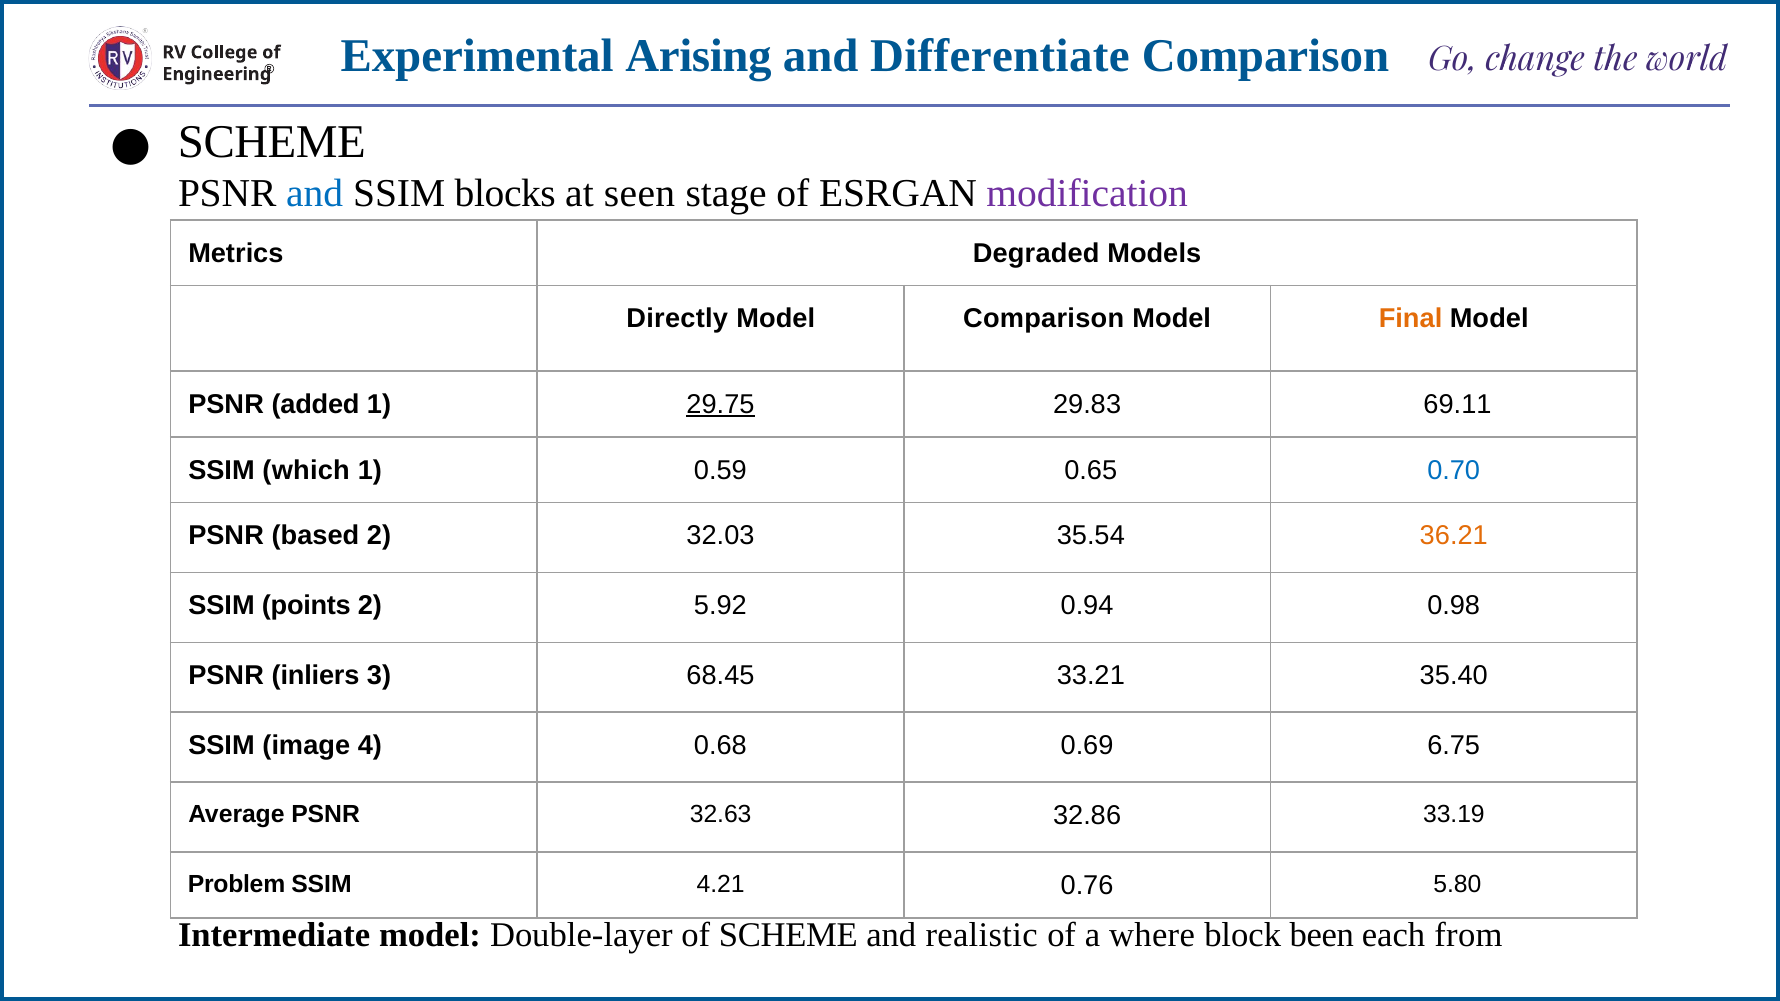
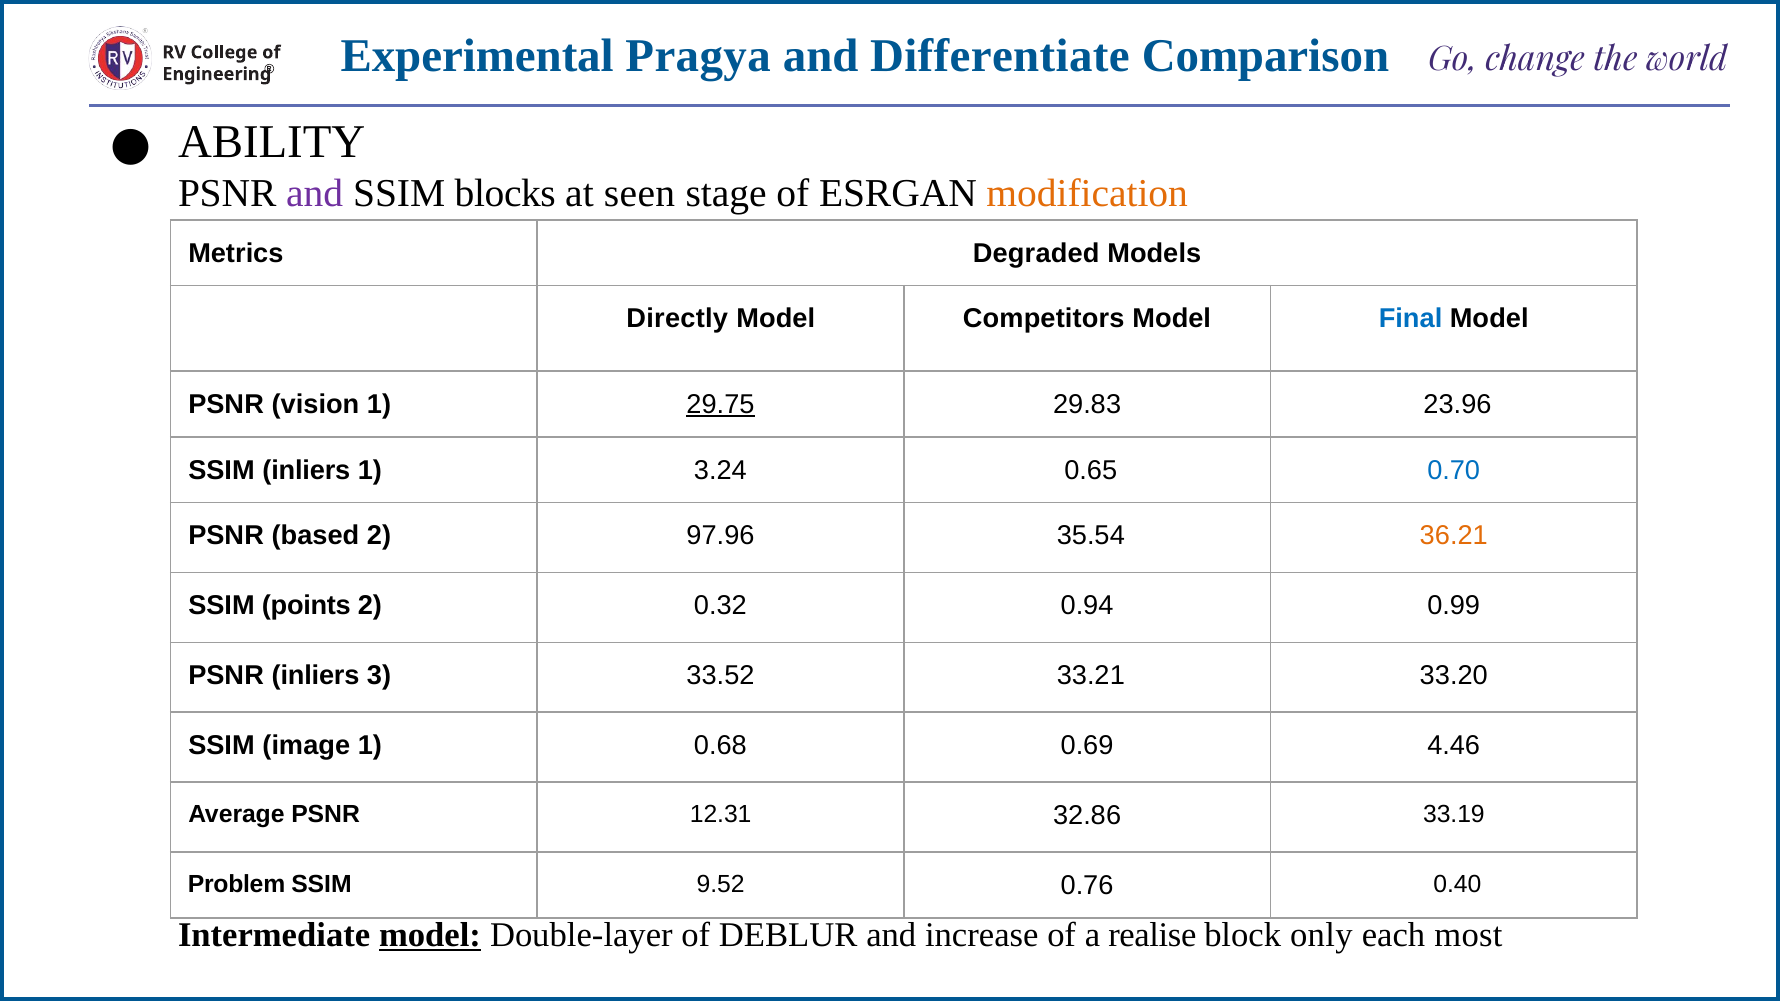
Arising: Arising -> Pragya
SCHEME at (272, 142): SCHEME -> ABILITY
and at (315, 194) colour: blue -> purple
modification colour: purple -> orange
Model Comparison: Comparison -> Competitors
Final colour: orange -> blue
added: added -> vision
69.11: 69.11 -> 23.96
SSIM which: which -> inliers
0.59: 0.59 -> 3.24
32.03: 32.03 -> 97.96
5.92: 5.92 -> 0.32
0.98: 0.98 -> 0.99
68.45: 68.45 -> 33.52
35.40: 35.40 -> 33.20
image 4: 4 -> 1
6.75: 6.75 -> 4.46
32.63: 32.63 -> 12.31
4.21: 4.21 -> 9.52
5.80: 5.80 -> 0.40
model at (430, 935) underline: none -> present
of SCHEME: SCHEME -> DEBLUR
realistic: realistic -> increase
where: where -> realise
been: been -> only
from: from -> most
